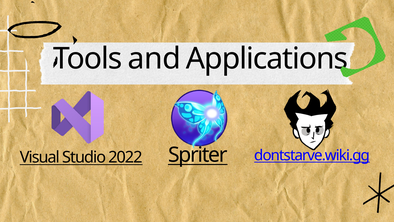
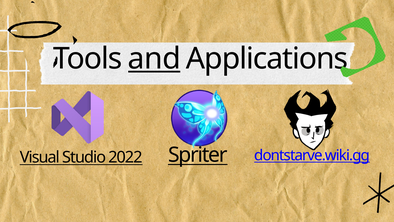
and underline: none -> present
